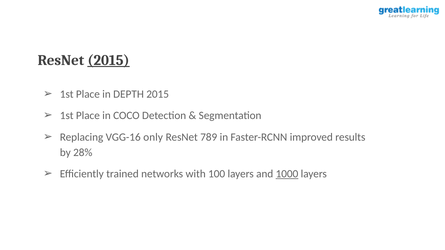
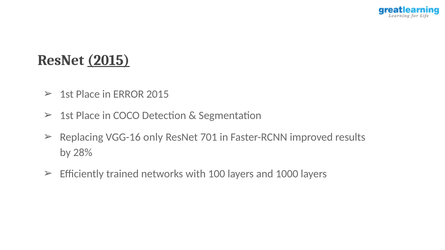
DEPTH: DEPTH -> ERROR
789: 789 -> 701
1000 underline: present -> none
